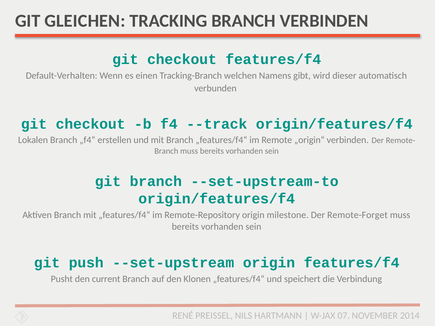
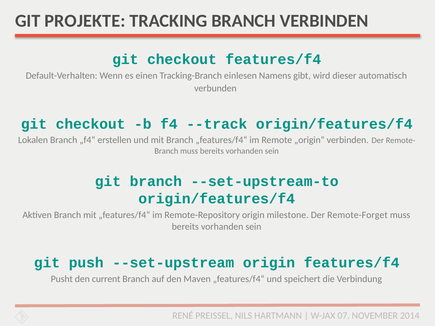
GLEICHEN: GLEICHEN -> PROJEKTE
welchen: welchen -> einlesen
Klonen: Klonen -> Maven
